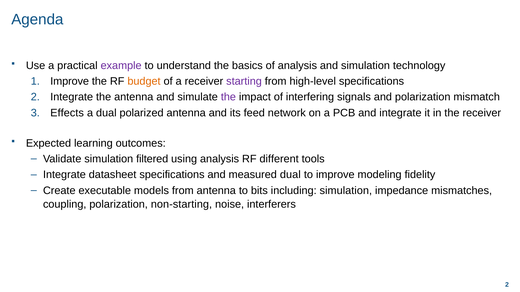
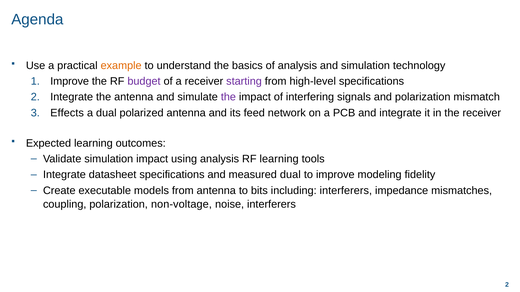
example colour: purple -> orange
budget colour: orange -> purple
simulation filtered: filtered -> impact
RF different: different -> learning
including simulation: simulation -> interferers
non-starting: non-starting -> non-voltage
